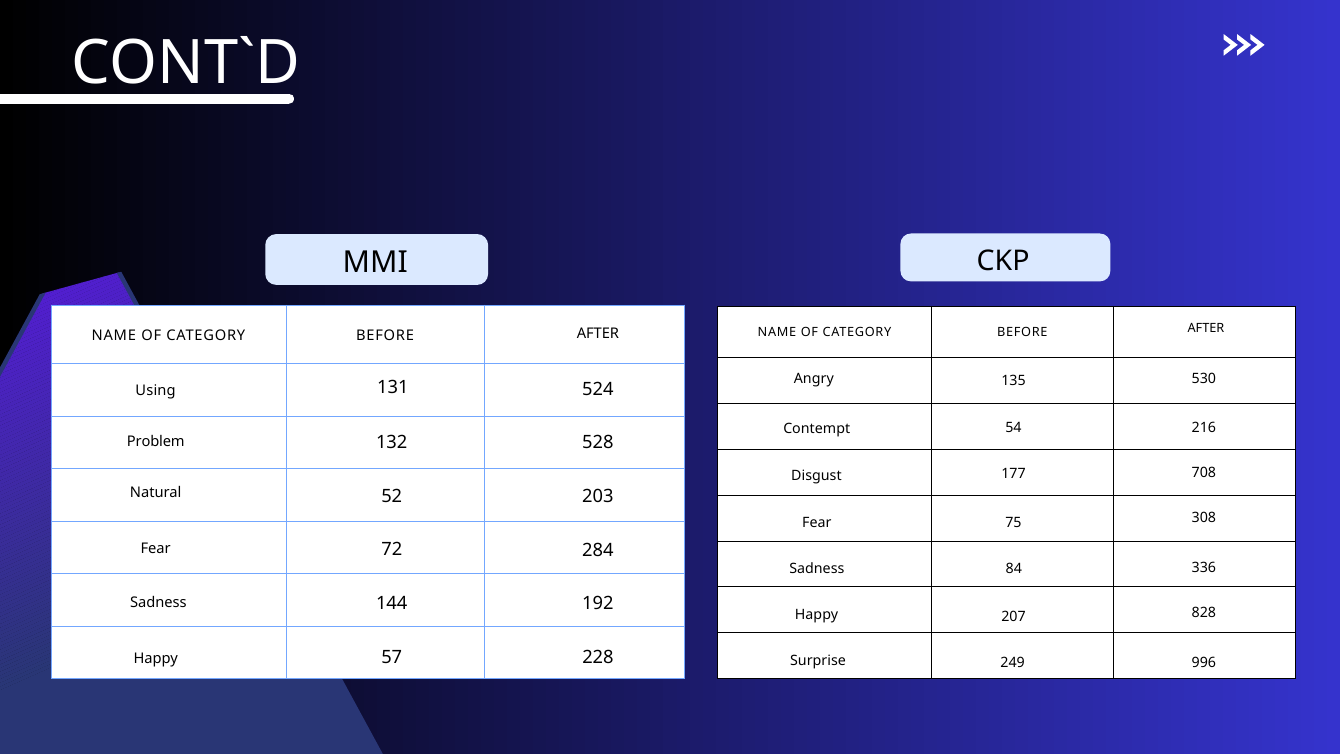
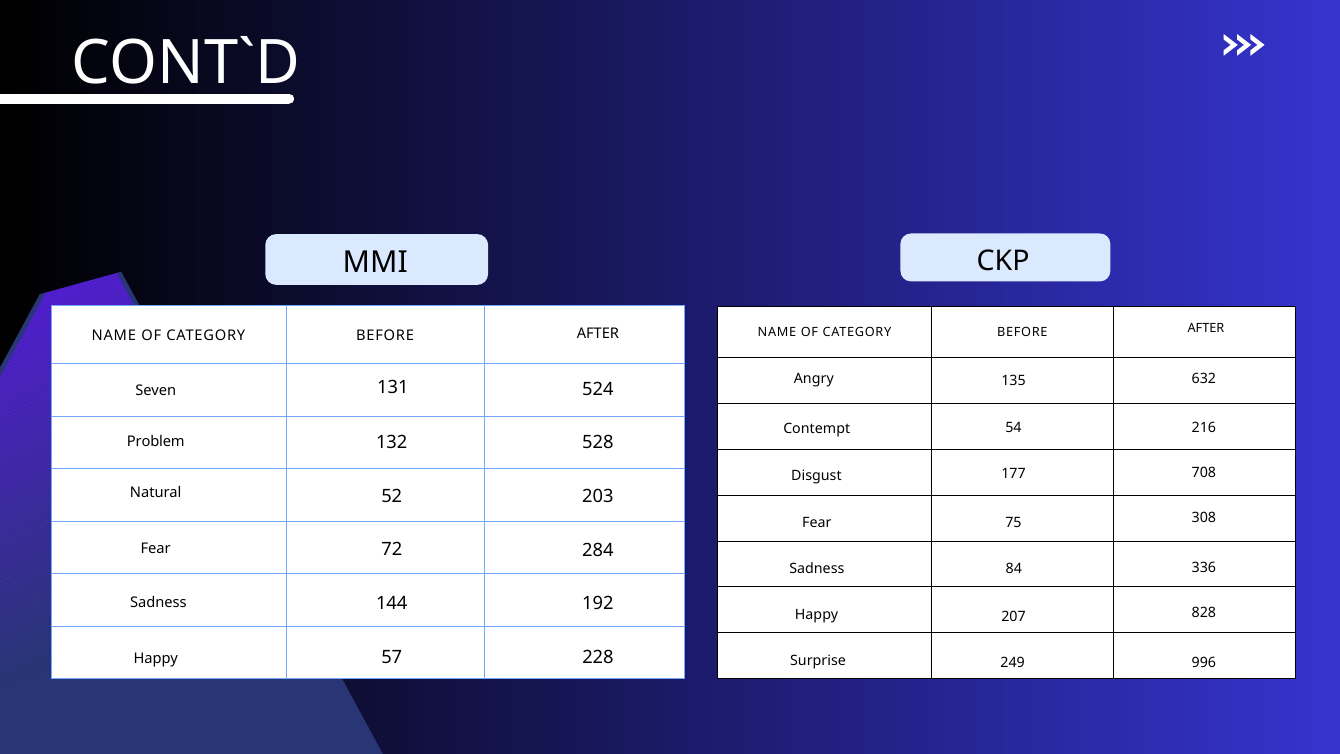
530: 530 -> 632
Using: Using -> Seven
